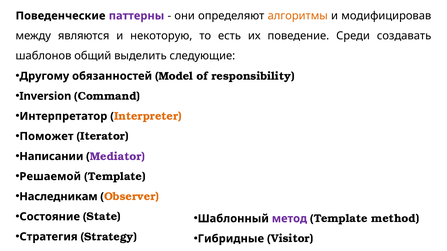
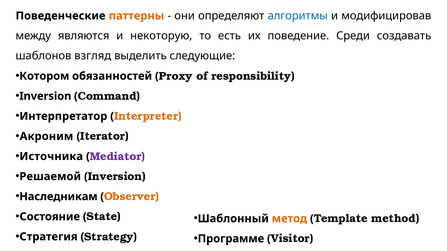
паттерны colour: purple -> orange
алгоритмы colour: orange -> blue
общий: общий -> взгляд
Другому: Другому -> Котором
Model: Model -> Proxy
Поможет: Поможет -> Акроним
Написании: Написании -> Источника
Template at (117, 177): Template -> Inversion
метод colour: purple -> orange
Гибридные: Гибридные -> Программе
